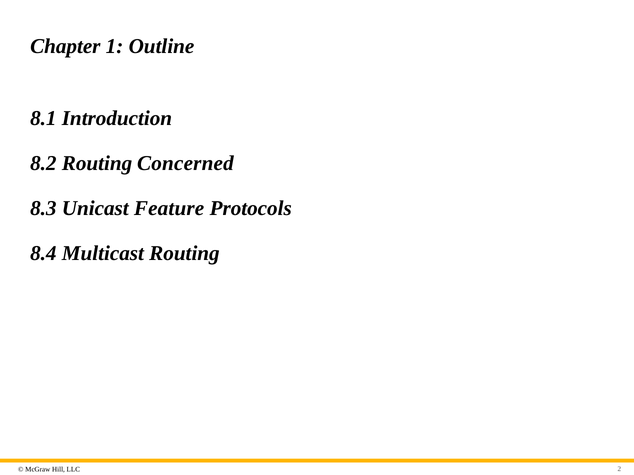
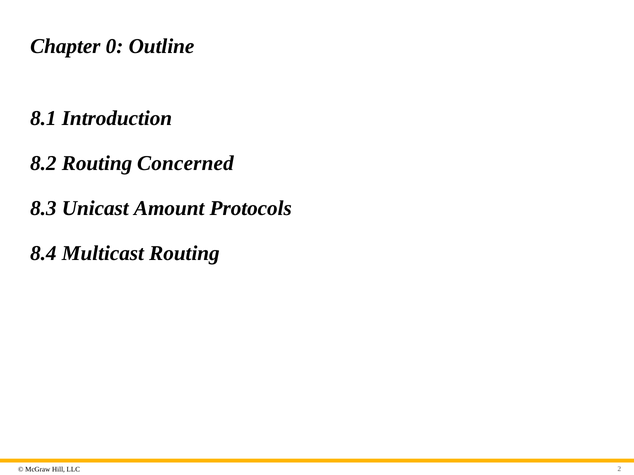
1: 1 -> 0
Feature: Feature -> Amount
